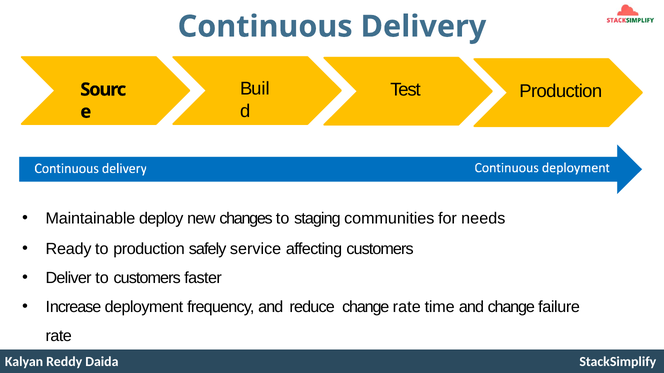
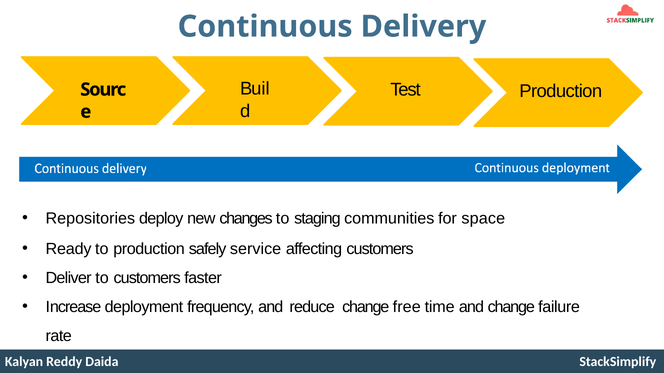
Maintainable: Maintainable -> Repositories
needs: needs -> space
change rate: rate -> free
